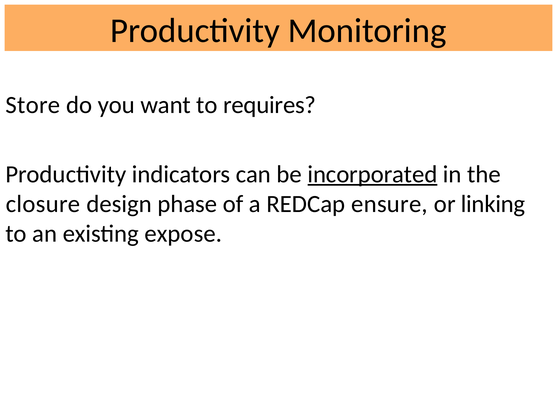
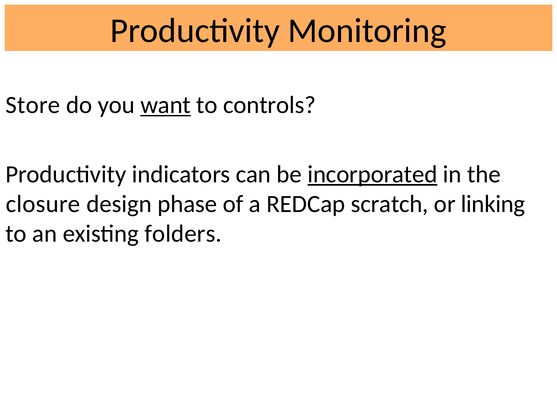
want underline: none -> present
requires: requires -> controls
ensure: ensure -> scratch
expose: expose -> folders
